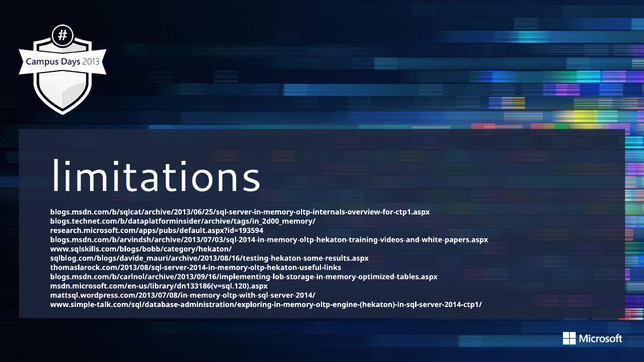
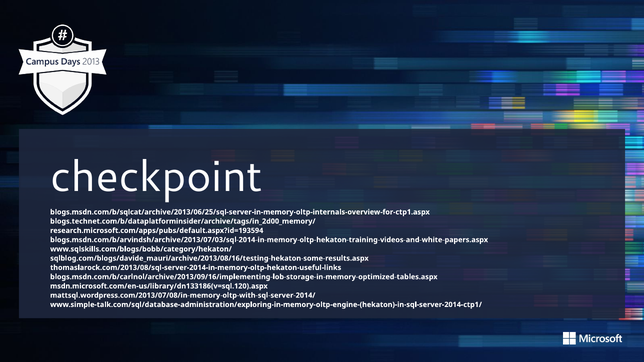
limitations: limitations -> checkpoint
